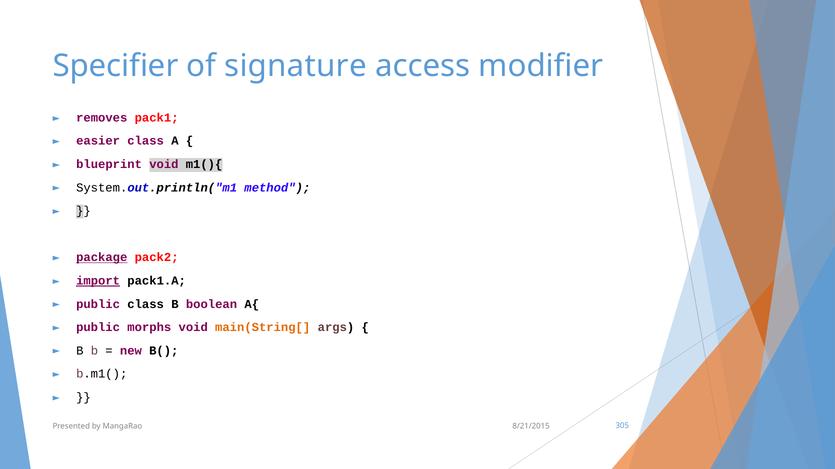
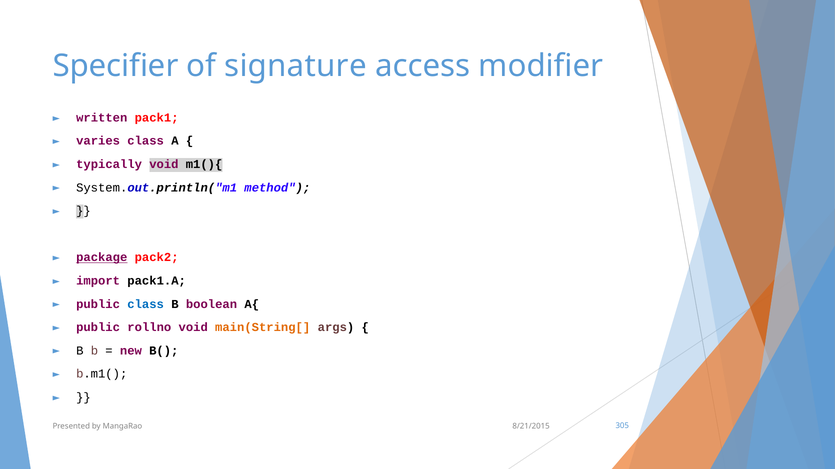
removes: removes -> written
easier: easier -> varies
blueprint: blueprint -> typically
import underline: present -> none
class at (146, 304) colour: black -> blue
morphs: morphs -> rollno
